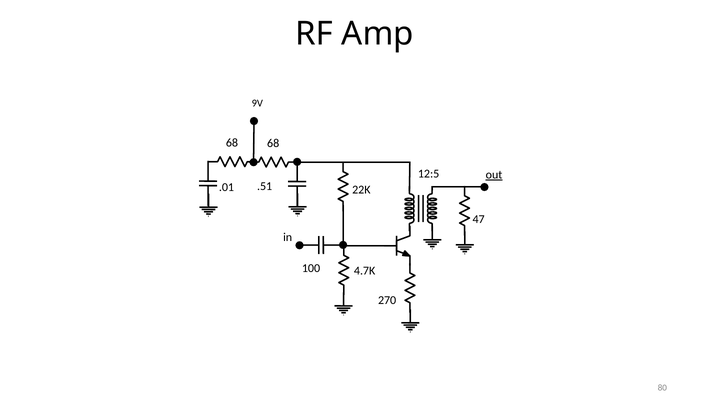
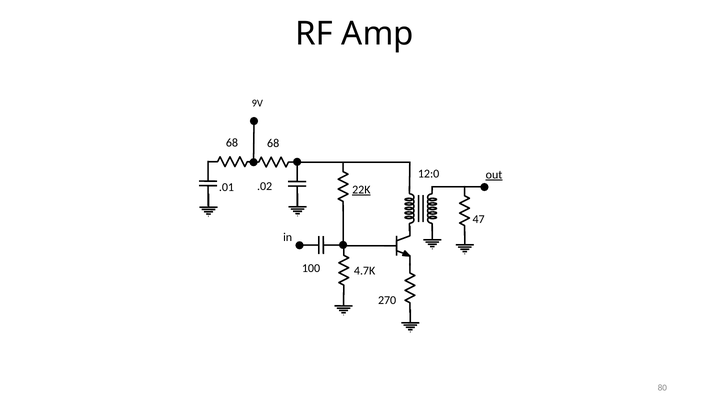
12:5: 12:5 -> 12:0
.51: .51 -> .02
22K underline: none -> present
